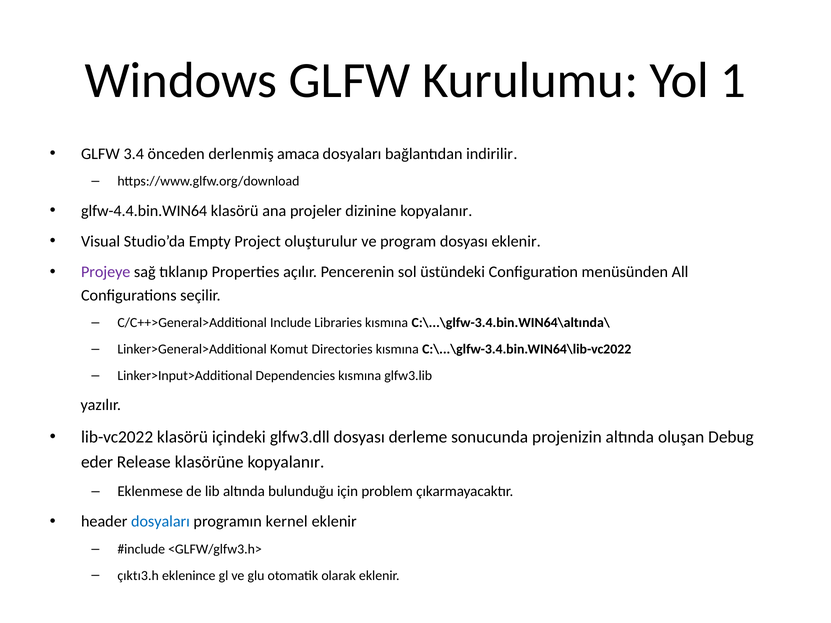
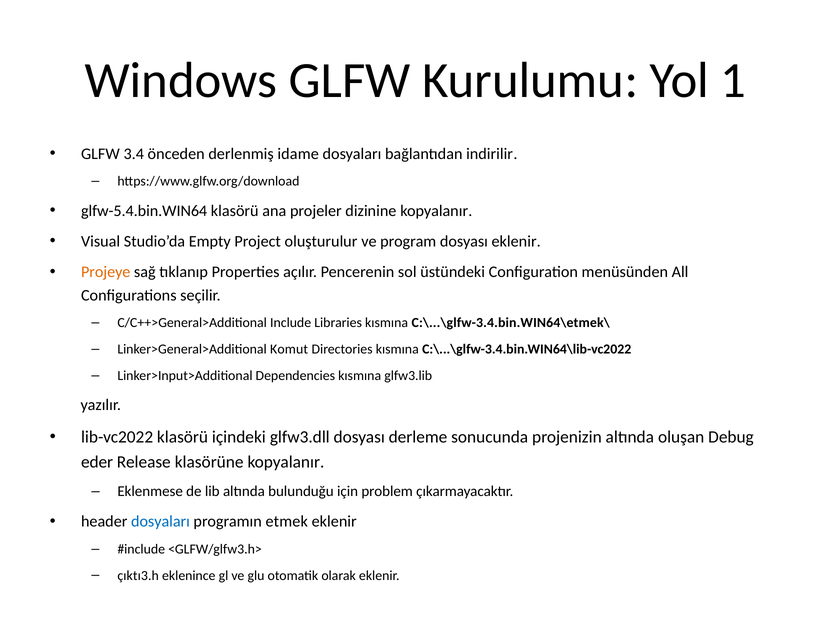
amaca: amaca -> idame
glfw-4.4.bin.WIN64: glfw-4.4.bin.WIN64 -> glfw-5.4.bin.WIN64
Projeye colour: purple -> orange
C:\...\glfw-3.4.bin.WIN64\altında\: C:\...\glfw-3.4.bin.WIN64\altında\ -> C:\...\glfw-3.4.bin.WIN64\etmek\
kernel: kernel -> etmek
